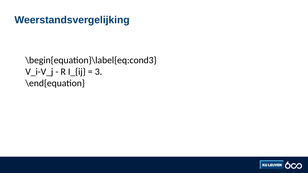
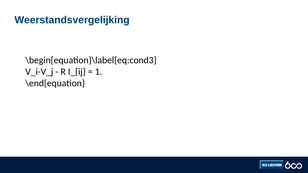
3: 3 -> 1
